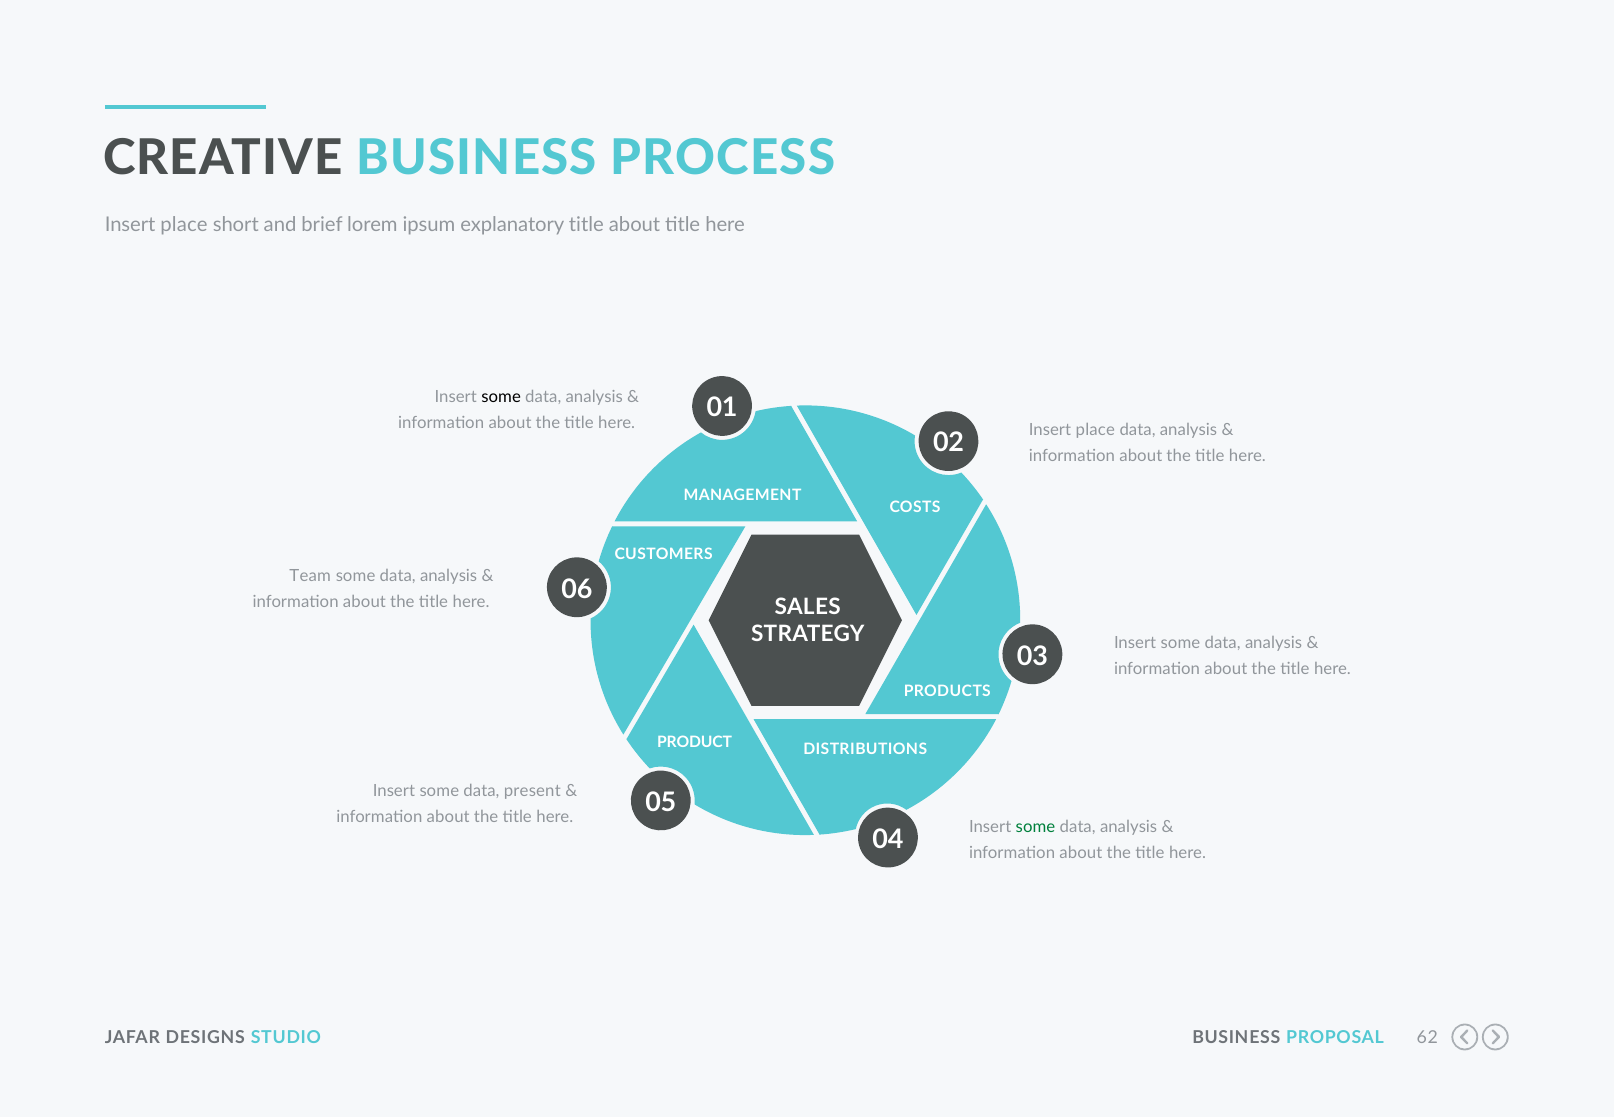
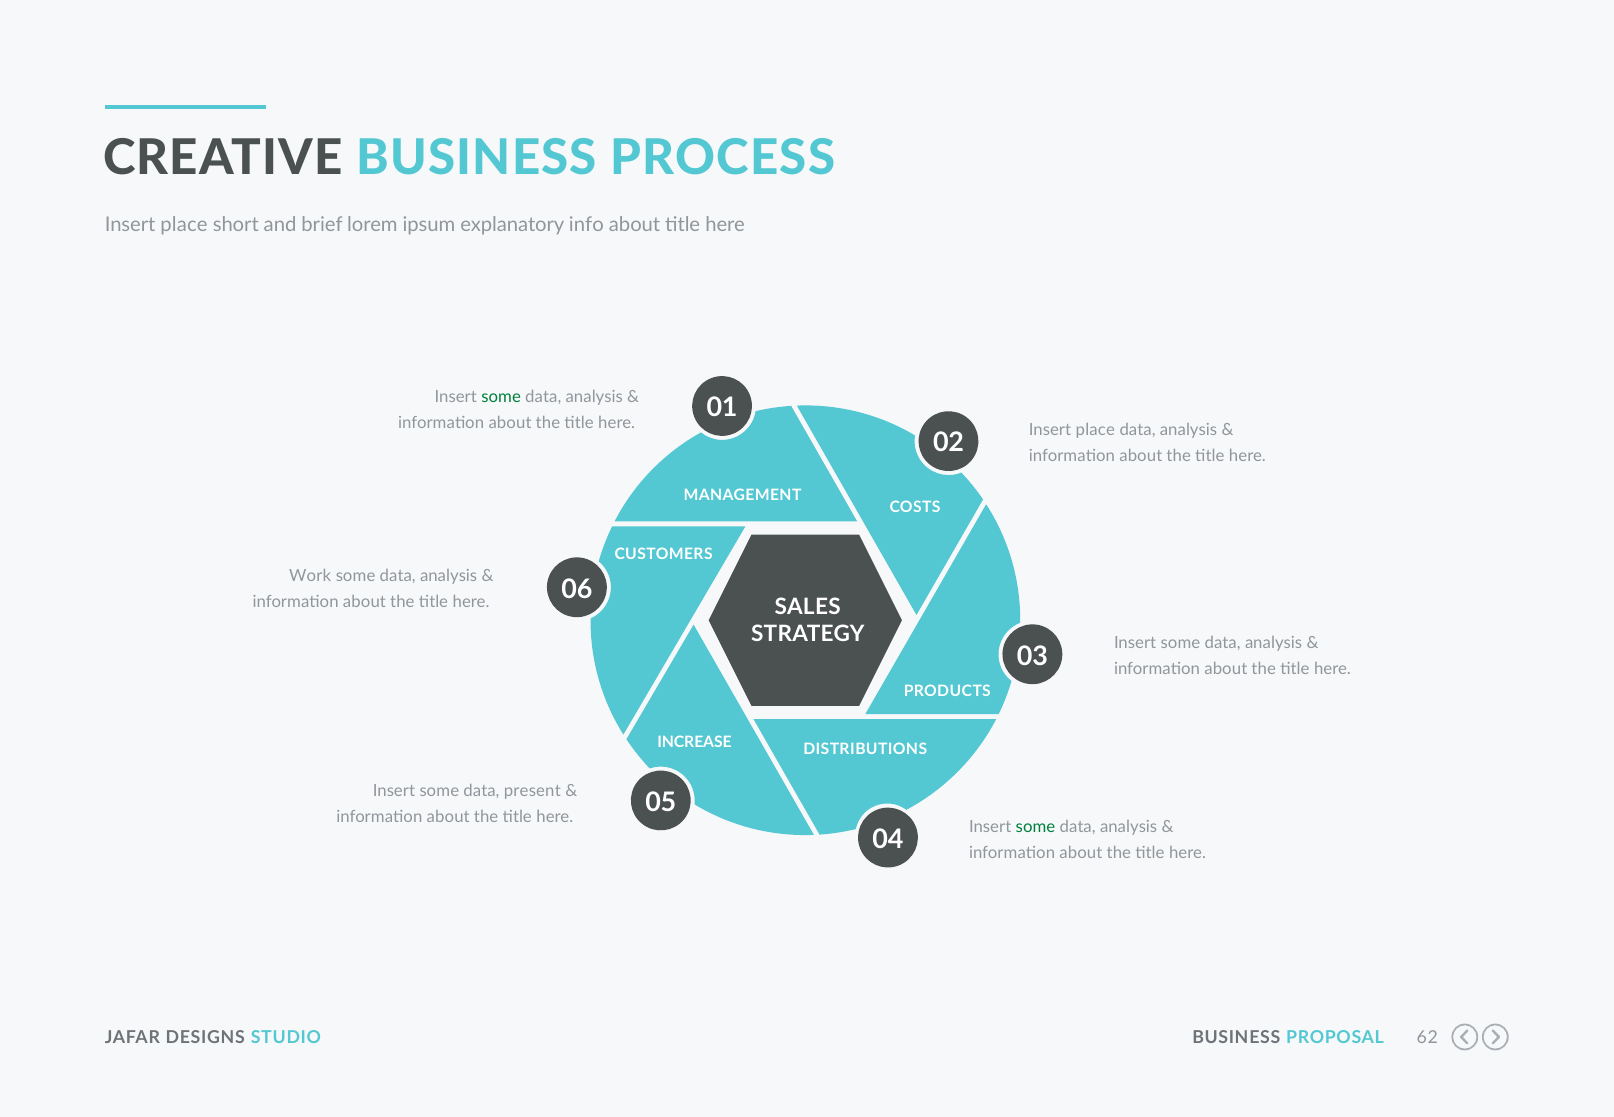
explanatory title: title -> info
some at (501, 397) colour: black -> green
Team: Team -> Work
PRODUCT: PRODUCT -> INCREASE
